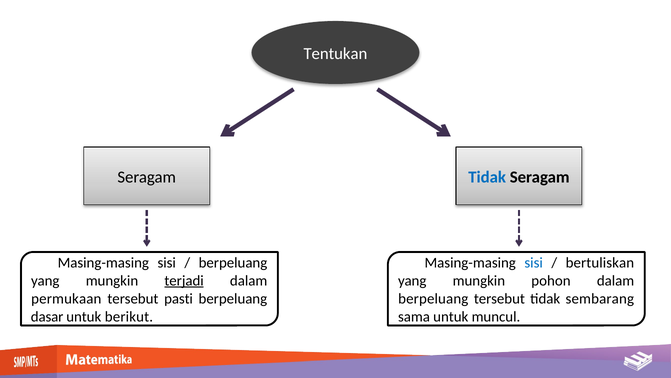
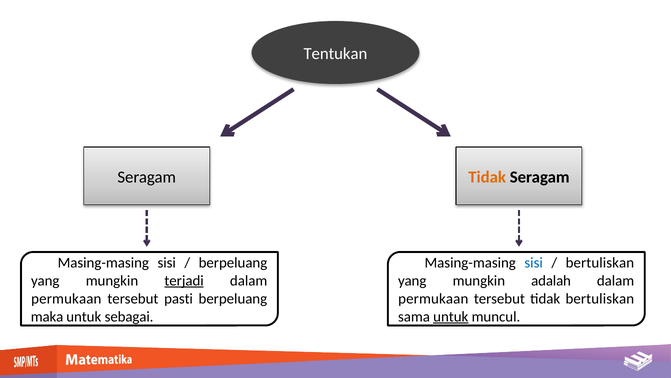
Tidak at (487, 177) colour: blue -> orange
pohon: pohon -> adalah
berpeluang at (433, 298): berpeluang -> permukaan
tidak sembarang: sembarang -> bertuliskan
dasar: dasar -> maka
berikut: berikut -> sebagai
untuk at (451, 316) underline: none -> present
